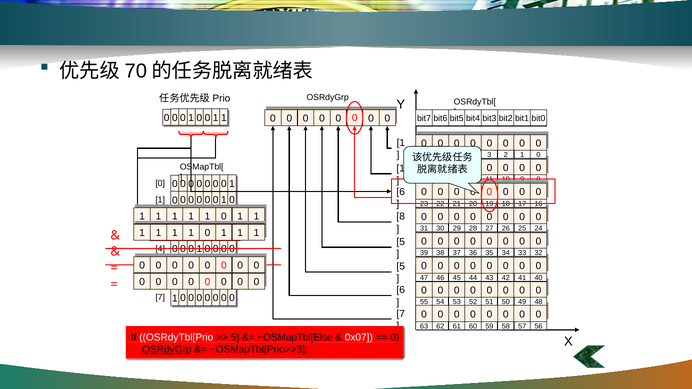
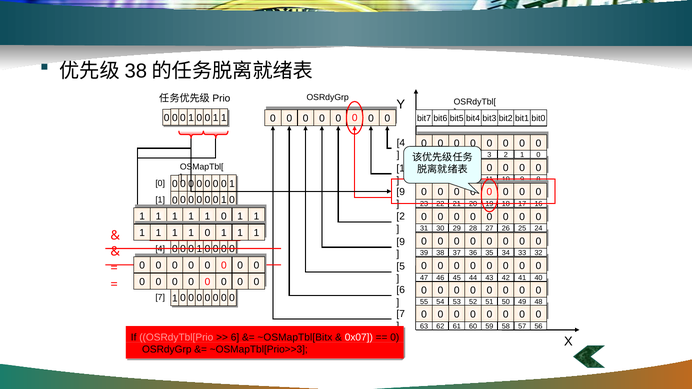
70 at (136, 71): 70 -> 38
1 at (401, 143): 1 -> 4
6 at (401, 192): 6 -> 9
8 at (401, 217): 8 -> 2
5 at (401, 242): 5 -> 9
OSRdyTbl[Prio colour: white -> pink
5 at (235, 338): 5 -> 6
~OSMapTbl[Else: ~OSMapTbl[Else -> ~OSMapTbl[Bitx
OSRdyGrp at (167, 350) underline: present -> none
